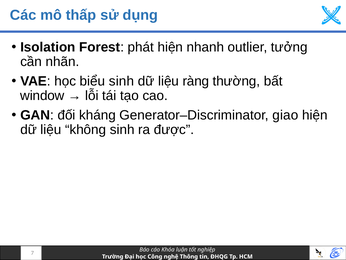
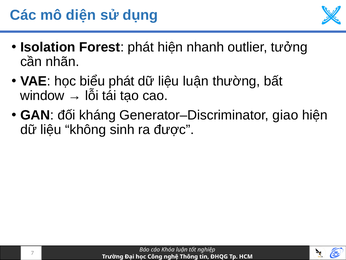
thấp: thấp -> diện
biểu sinh: sinh -> phát
liệu ràng: ràng -> luận
